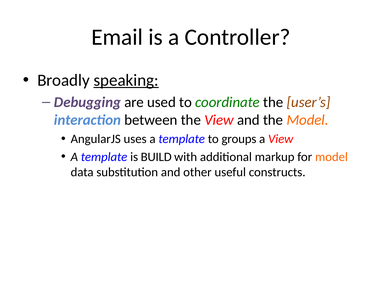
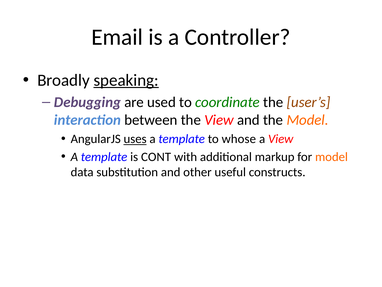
uses underline: none -> present
groups: groups -> whose
BUILD: BUILD -> CONT
